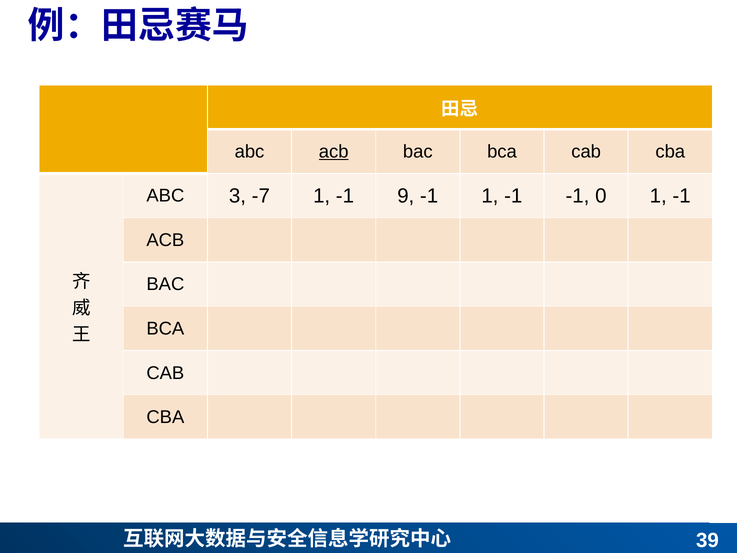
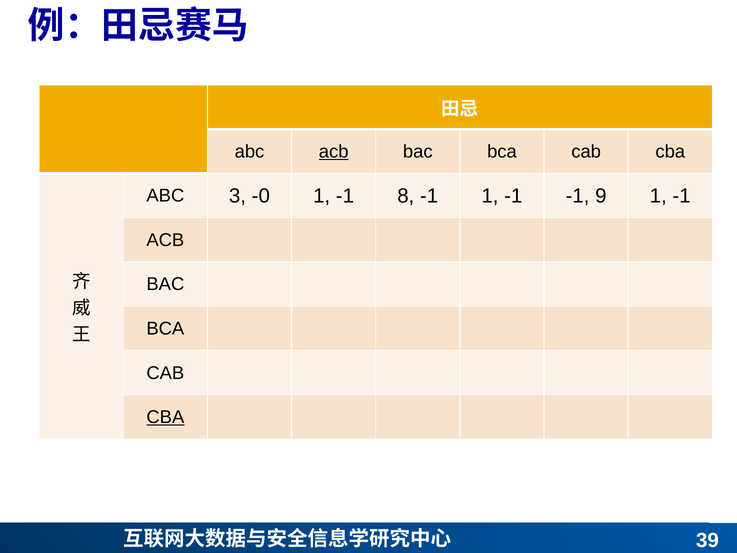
-7: -7 -> -0
9: 9 -> 8
0: 0 -> 9
CBA at (165, 417) underline: none -> present
